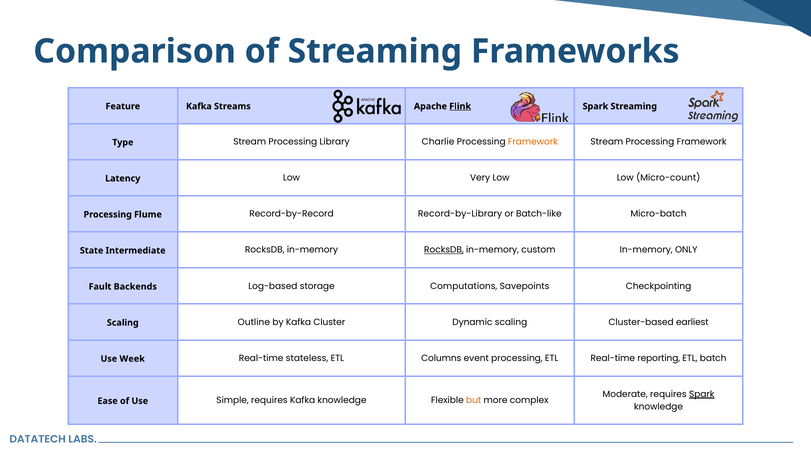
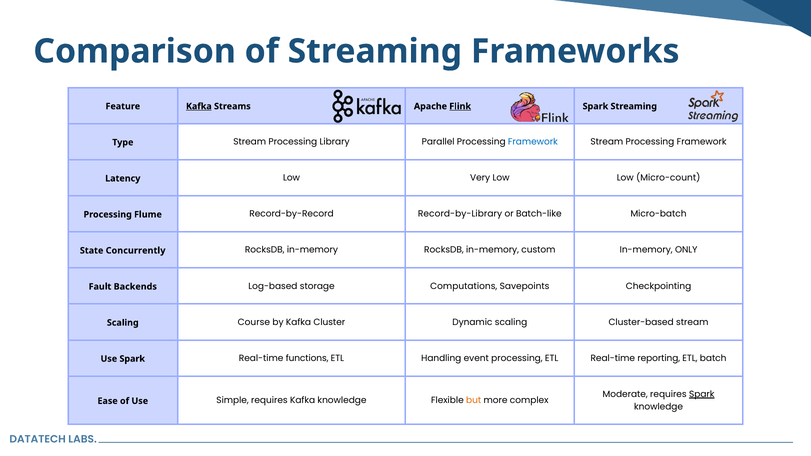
Kafka at (199, 106) underline: none -> present
Charlie: Charlie -> Parallel
Framework at (533, 142) colour: orange -> blue
Intermediate: Intermediate -> Concurrently
RocksDB at (444, 250) underline: present -> none
Outline: Outline -> Course
Cluster-based earliest: earliest -> stream
Use Week: Week -> Spark
stateless: stateless -> functions
Columns: Columns -> Handling
